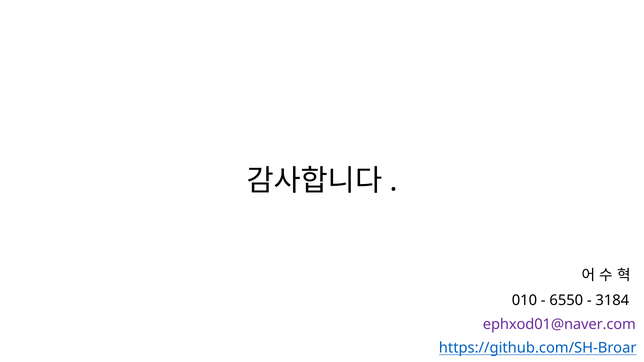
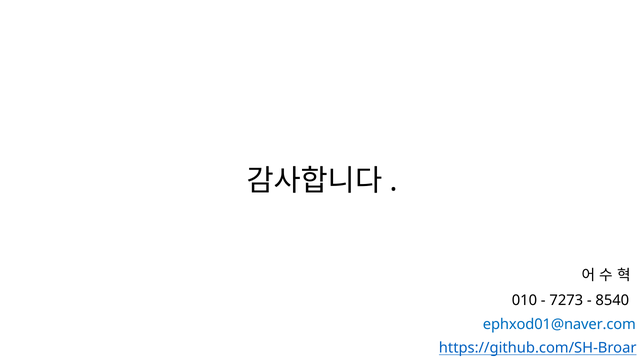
6550: 6550 -> 7273
3184: 3184 -> 8540
ephxod01@naver.com colour: purple -> blue
